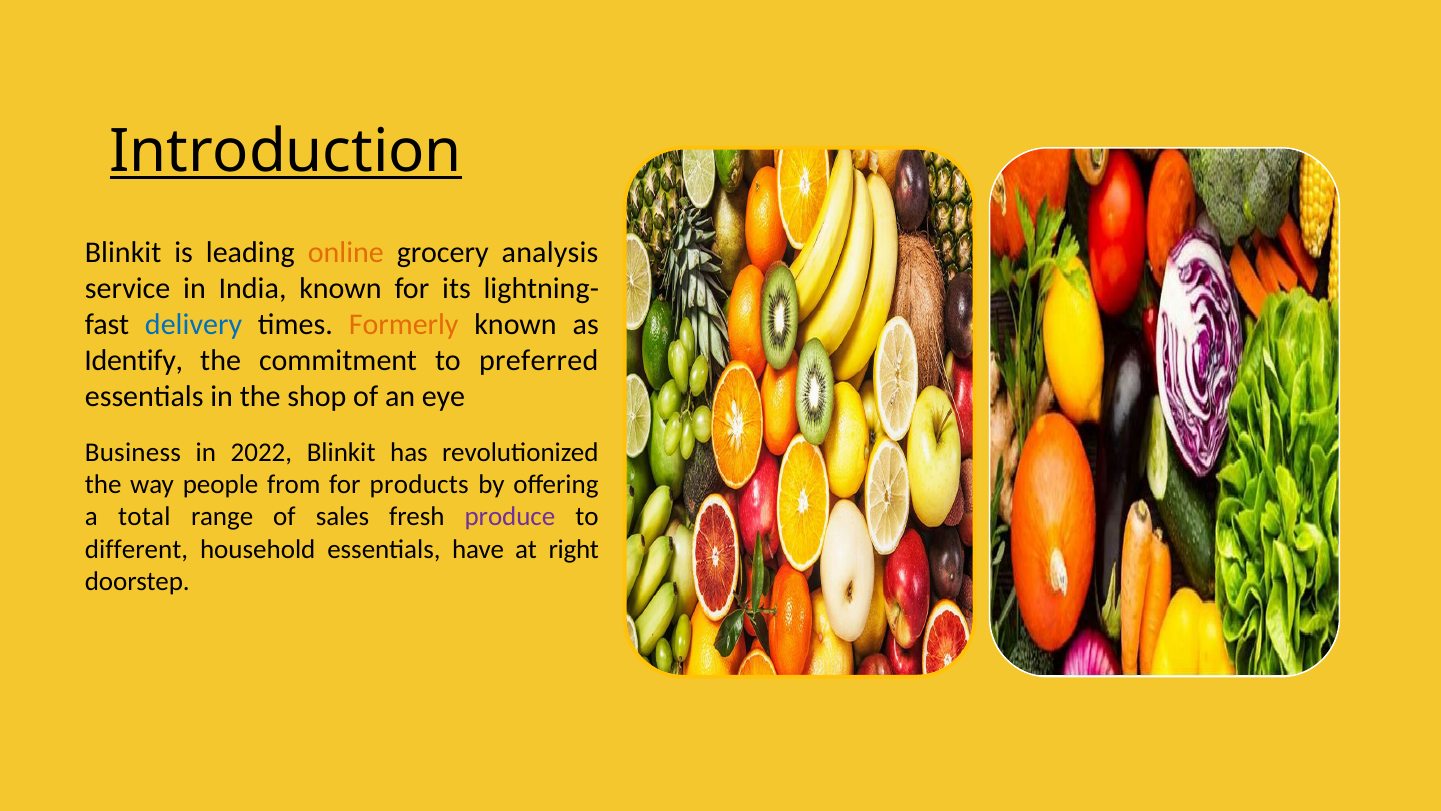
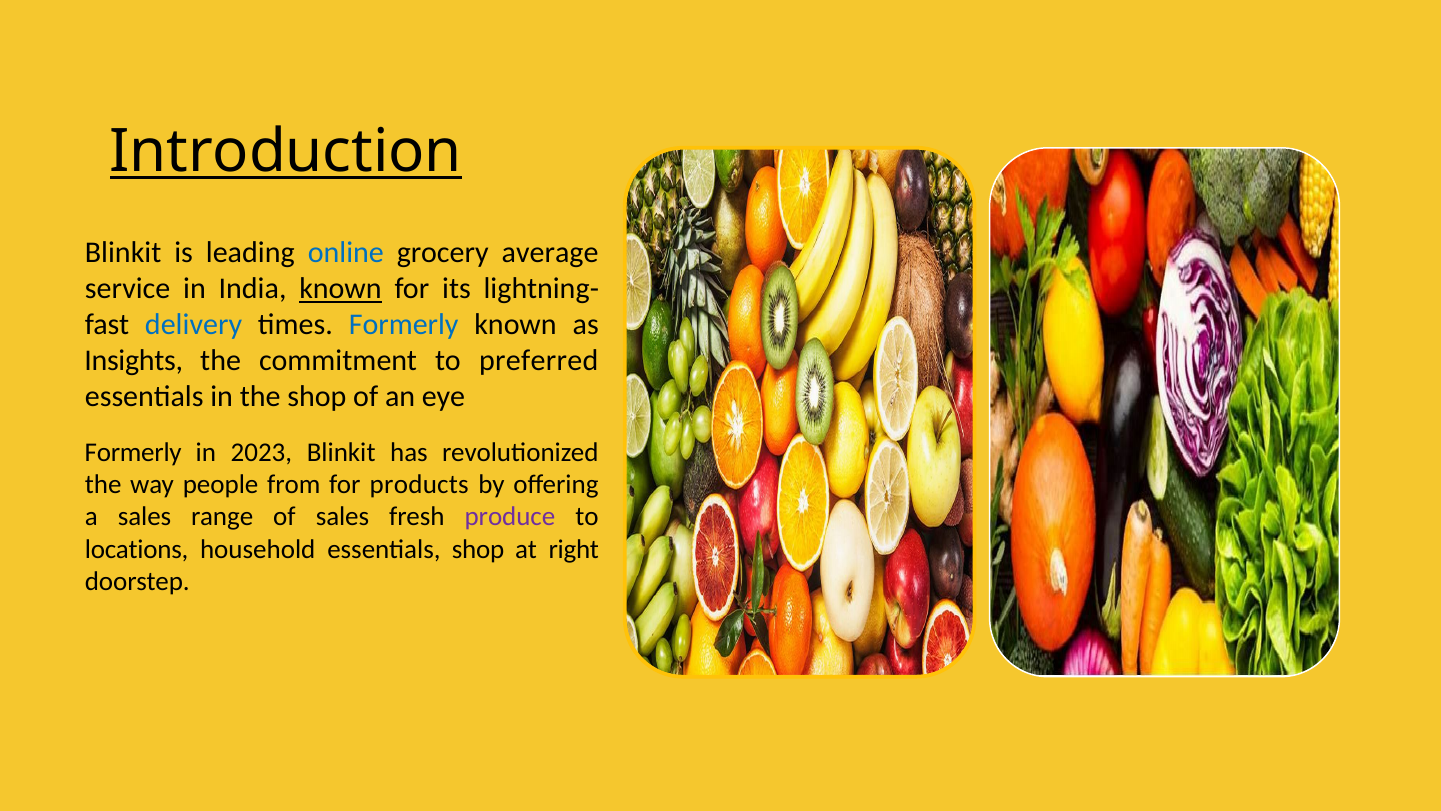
online colour: orange -> blue
analysis: analysis -> average
known at (340, 289) underline: none -> present
Formerly at (404, 325) colour: orange -> blue
Identify: Identify -> Insights
Business at (133, 452): Business -> Formerly
2022: 2022 -> 2023
a total: total -> sales
different: different -> locations
essentials have: have -> shop
